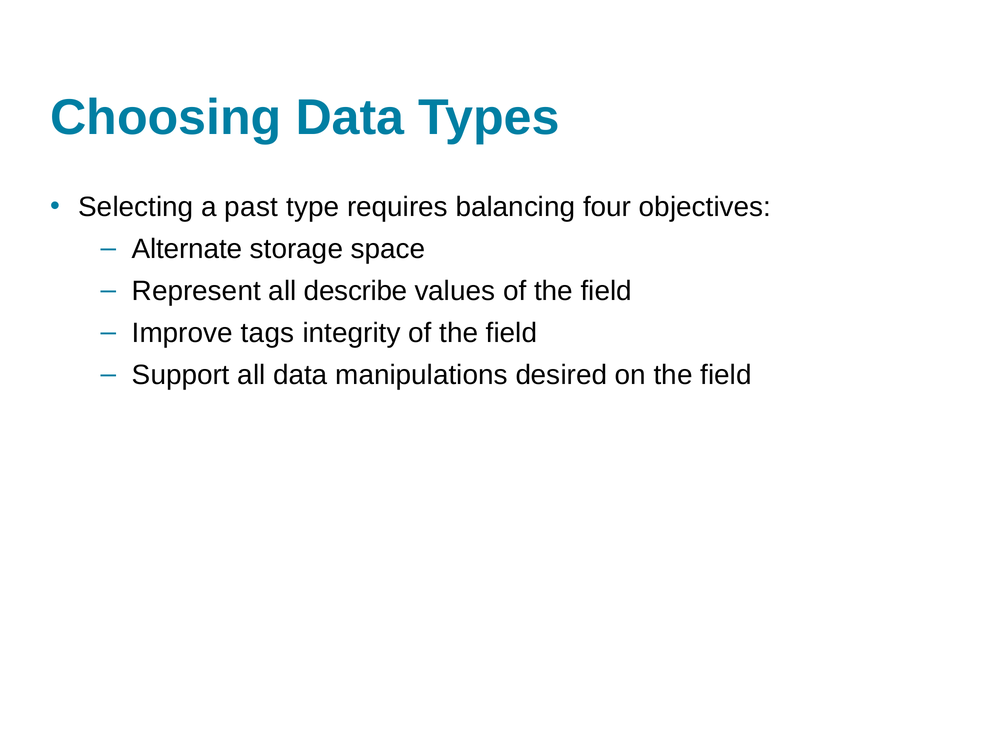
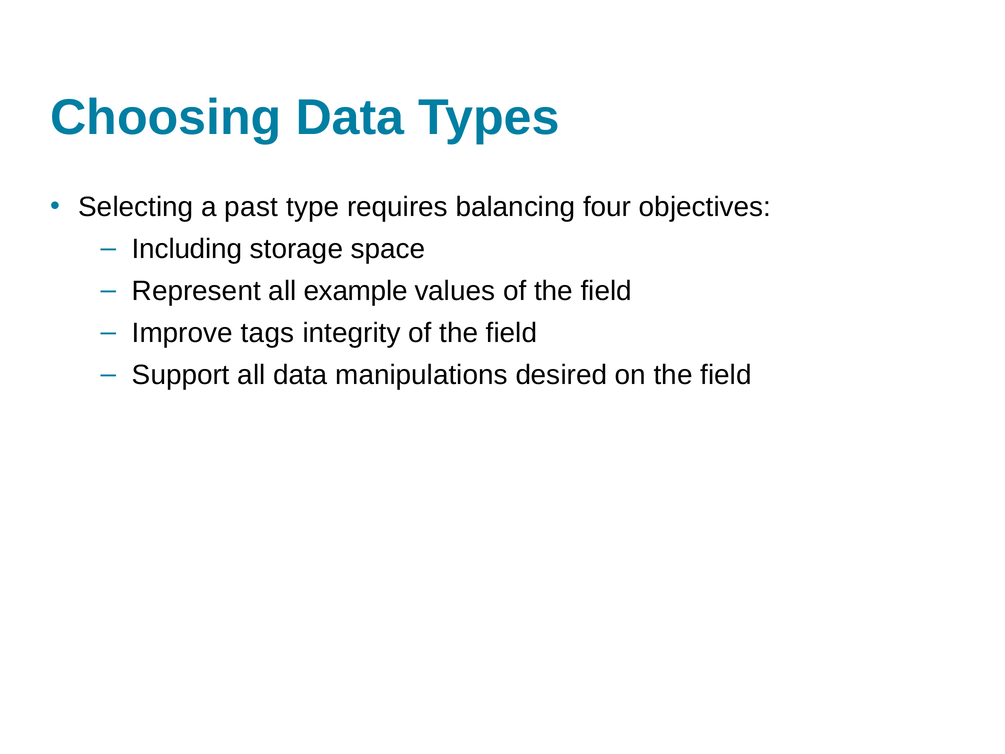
Alternate: Alternate -> Including
describe: describe -> example
